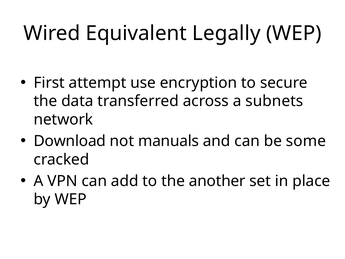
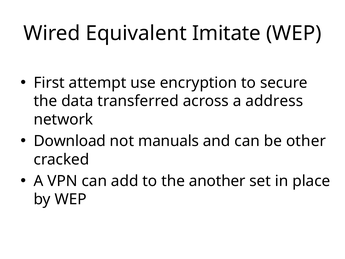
Legally: Legally -> Imitate
subnets: subnets -> address
some: some -> other
